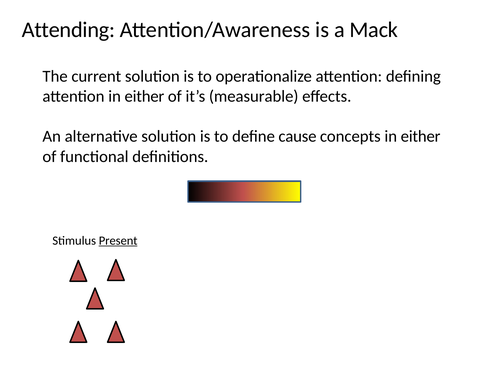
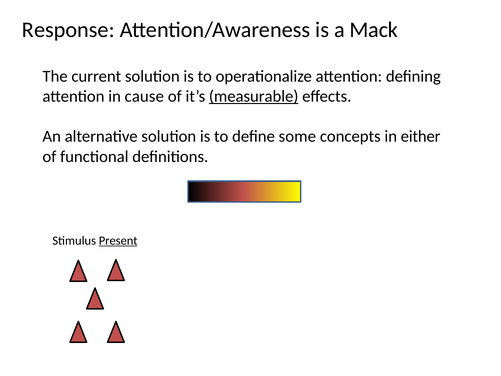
Attending: Attending -> Response
attention in either: either -> cause
measurable underline: none -> present
cause: cause -> some
